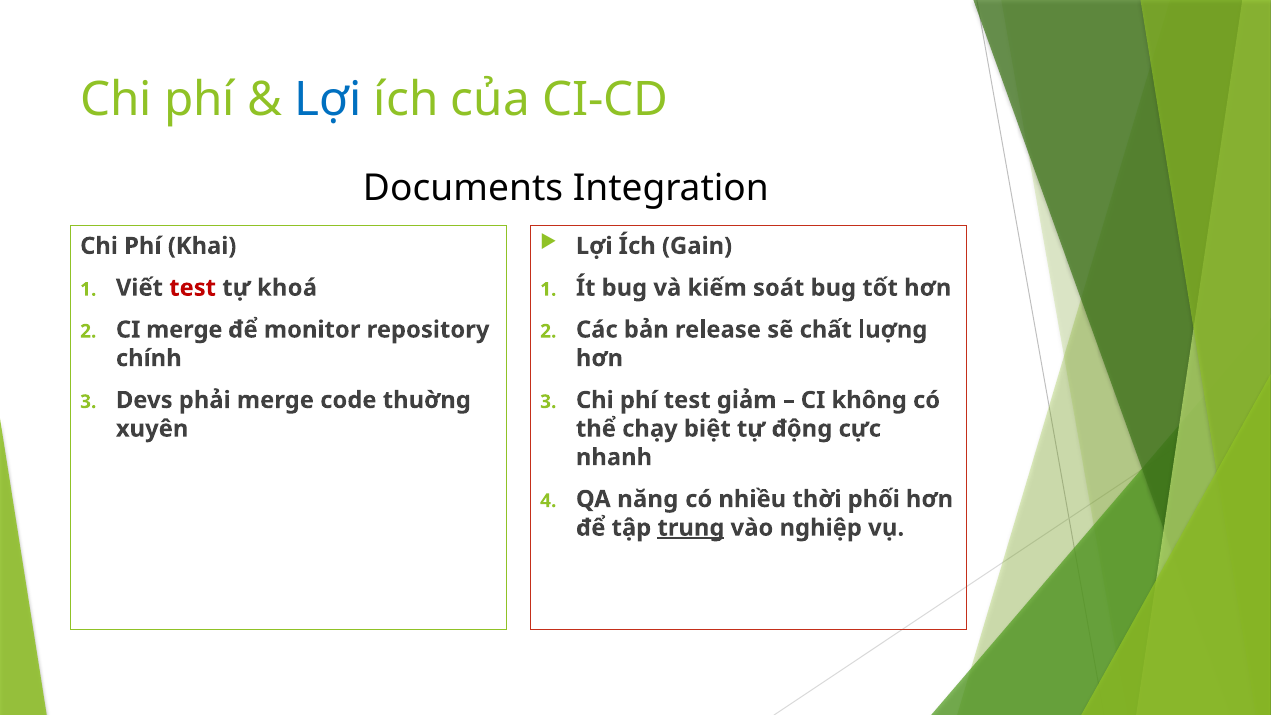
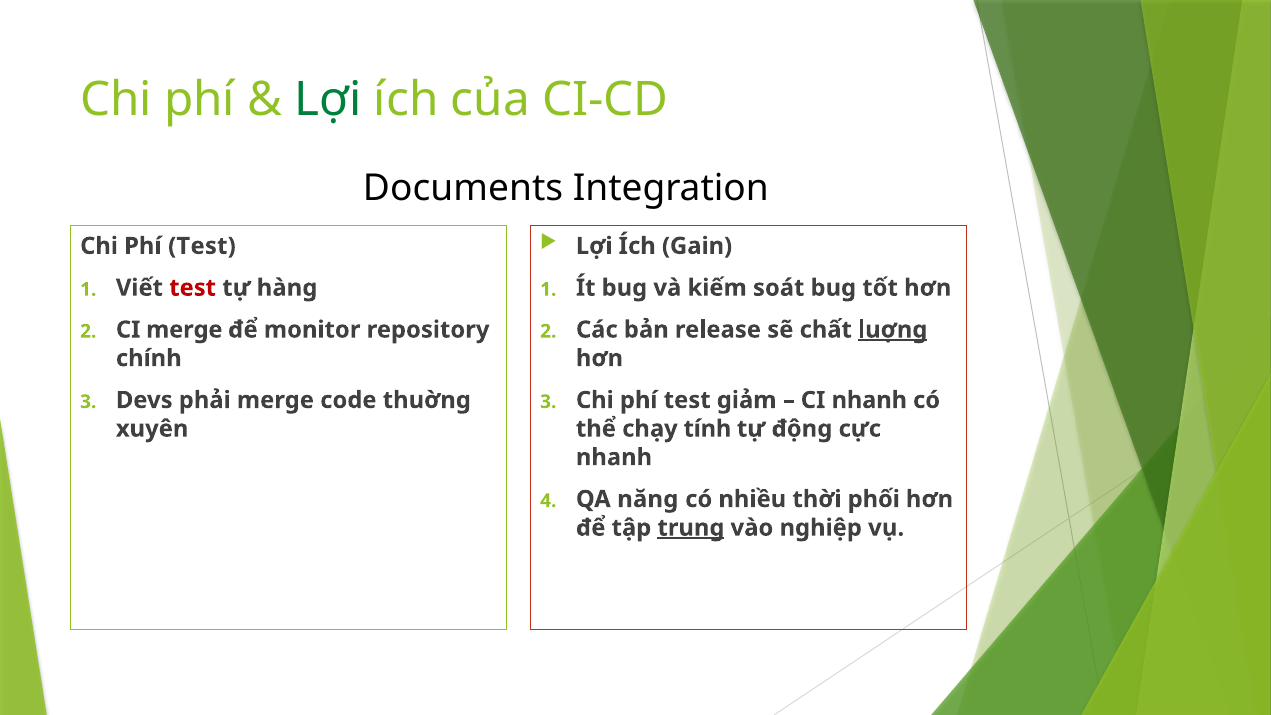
Lợi at (328, 100) colour: blue -> green
Khai at (202, 246): Khai -> Test
khoá: khoá -> hàng
luợng underline: none -> present
CI không: không -> nhanh
biệt: biệt -> tính
